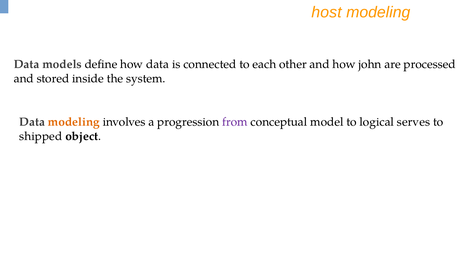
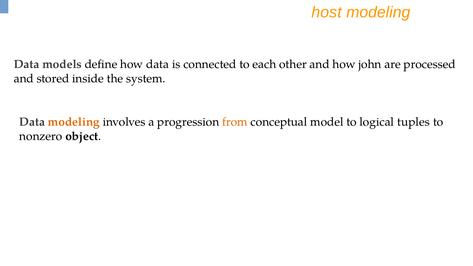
from colour: purple -> orange
serves: serves -> tuples
shipped: shipped -> nonzero
